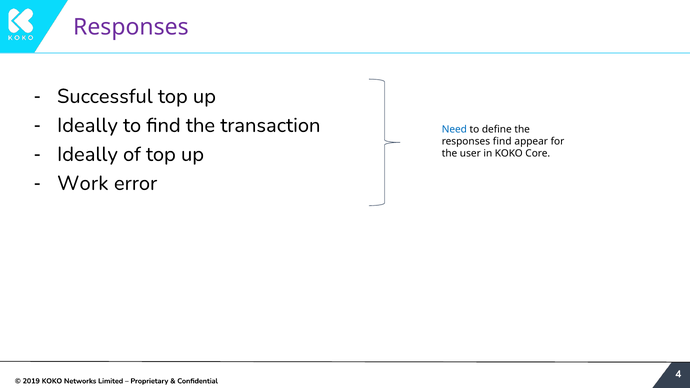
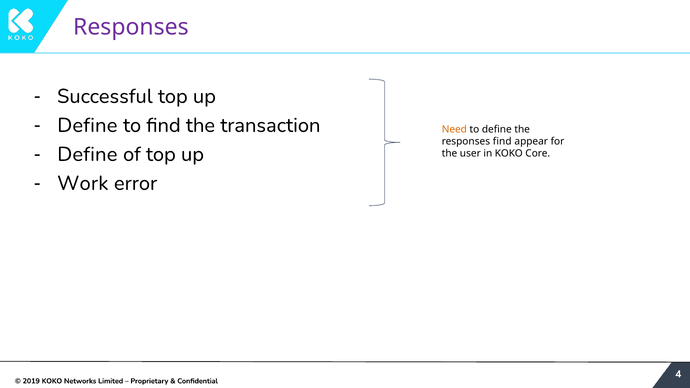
Ideally at (87, 125): Ideally -> Define
Need colour: blue -> orange
Ideally at (87, 154): Ideally -> Define
